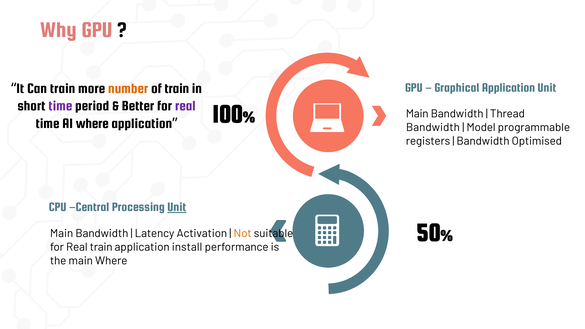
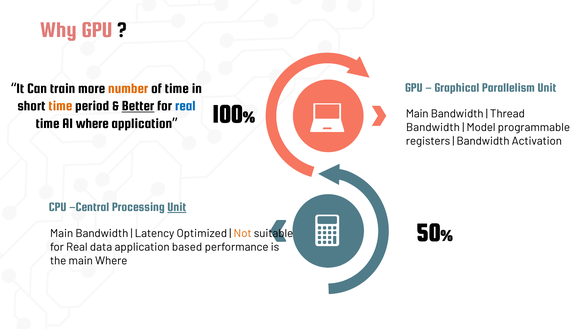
Graphical Application: Application -> Parallelism
of train: train -> time
time at (60, 106) colour: purple -> orange
Better underline: none -> present
real at (185, 106) colour: purple -> blue
Optimised: Optimised -> Activation
Activation: Activation -> Optimized
Real train: train -> data
install: install -> based
